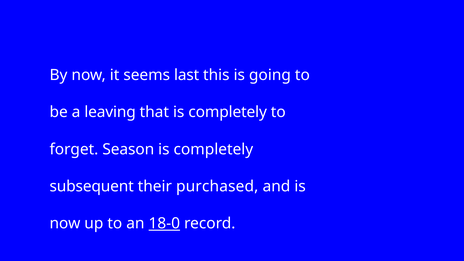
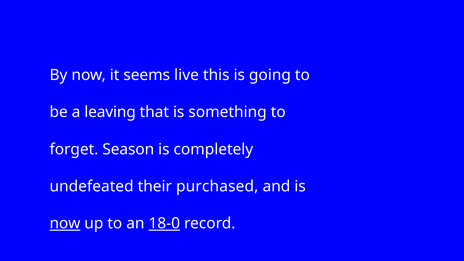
last: last -> live
that is completely: completely -> something
subsequent: subsequent -> undefeated
now at (65, 223) underline: none -> present
